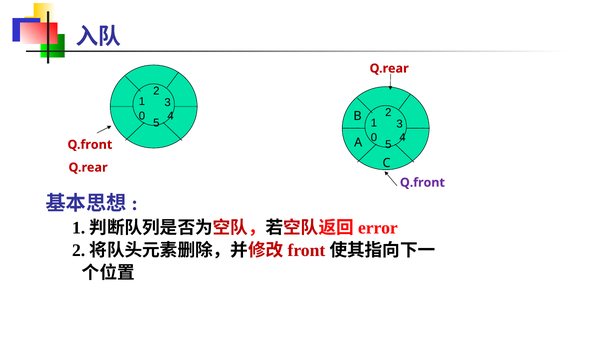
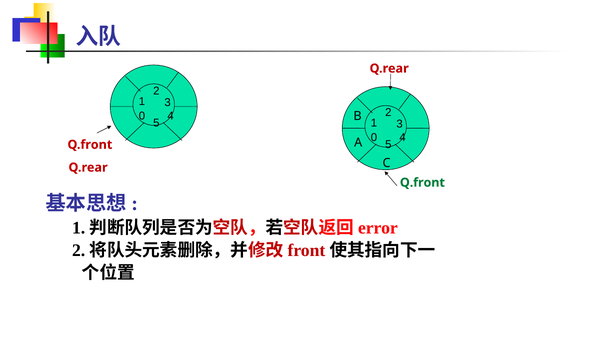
Q.front at (422, 183) colour: purple -> green
